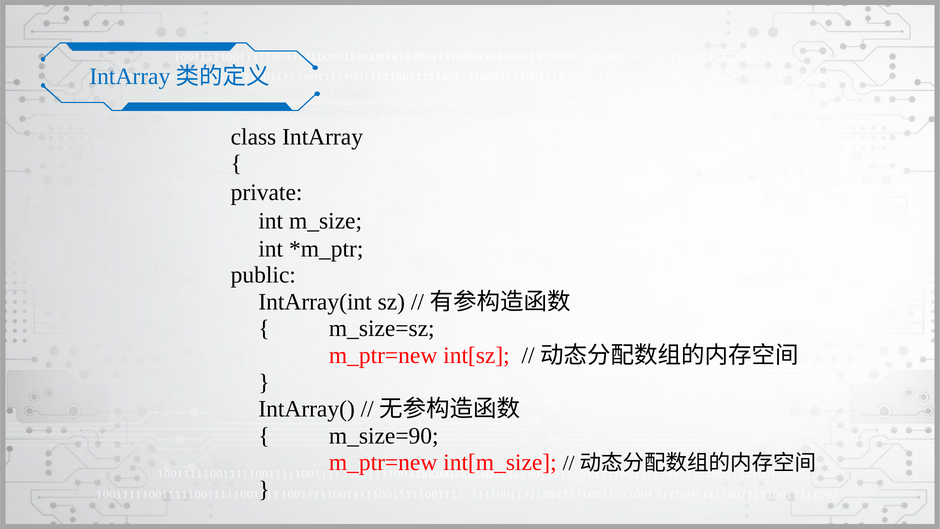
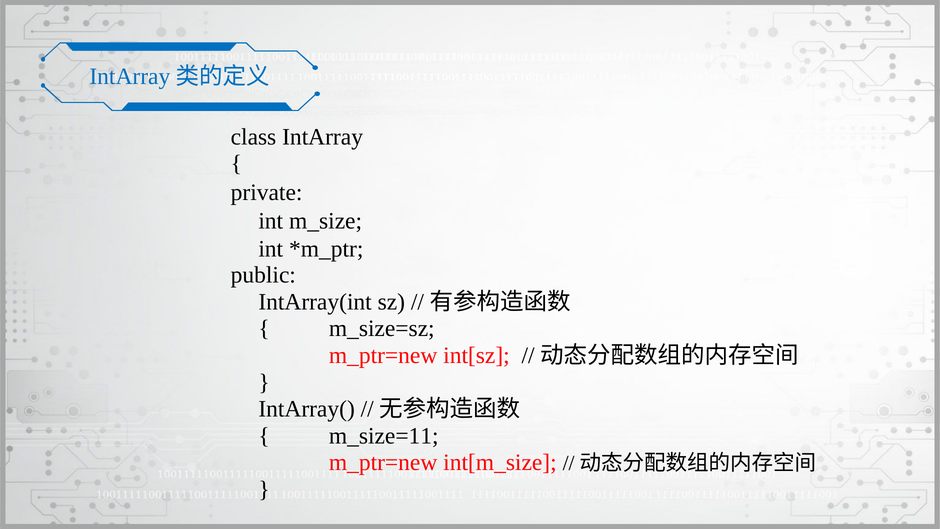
m_size=90: m_size=90 -> m_size=11
